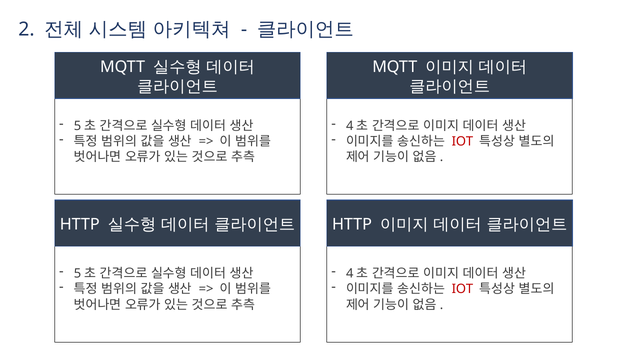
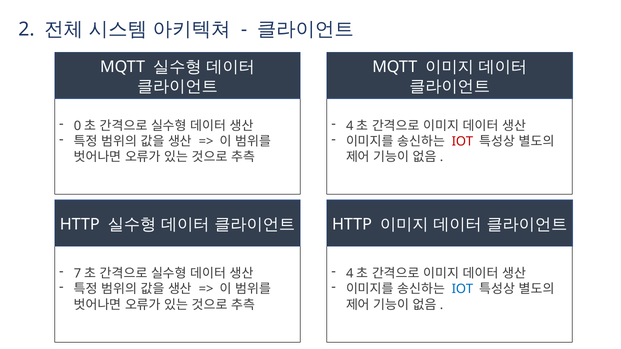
5 at (77, 126): 5 -> 0
5 at (77, 274): 5 -> 7
IOT at (462, 289) colour: red -> blue
